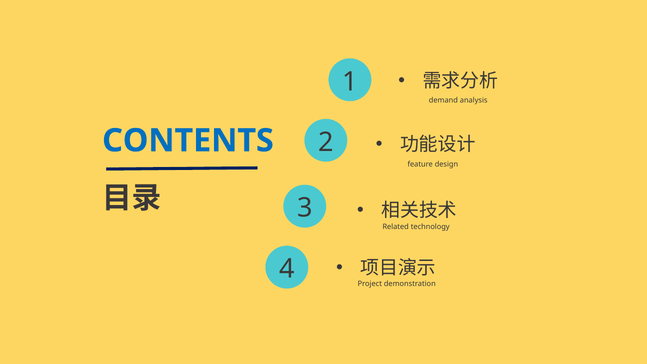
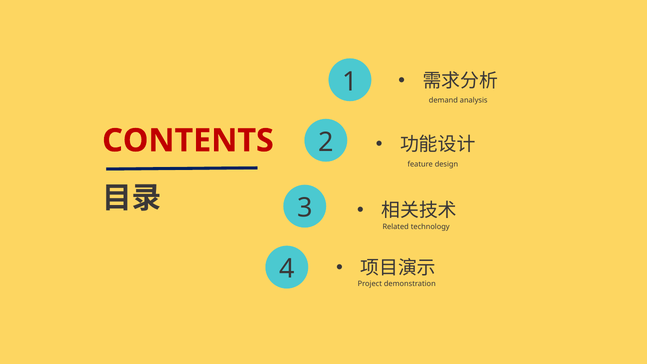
CONTENTS colour: blue -> red
